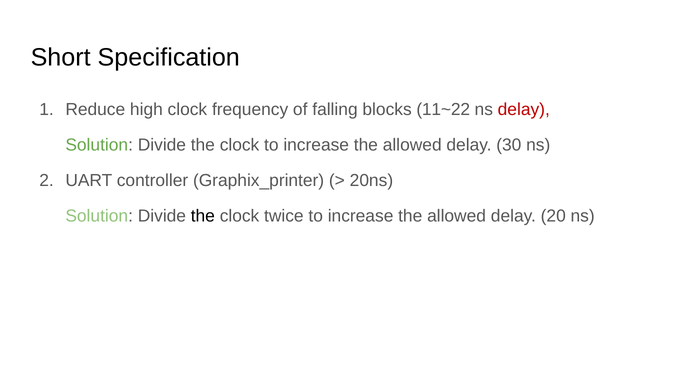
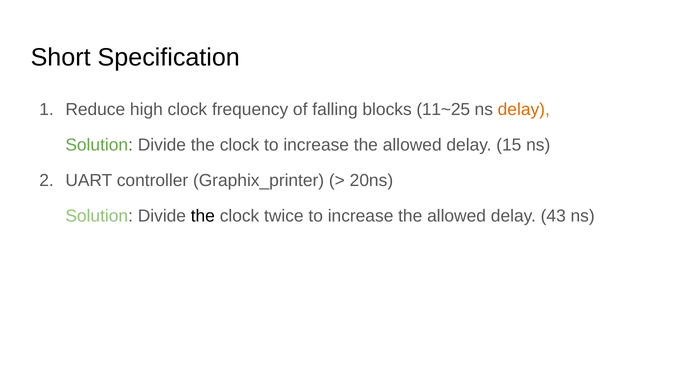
11~22: 11~22 -> 11~25
delay at (524, 109) colour: red -> orange
30: 30 -> 15
20: 20 -> 43
